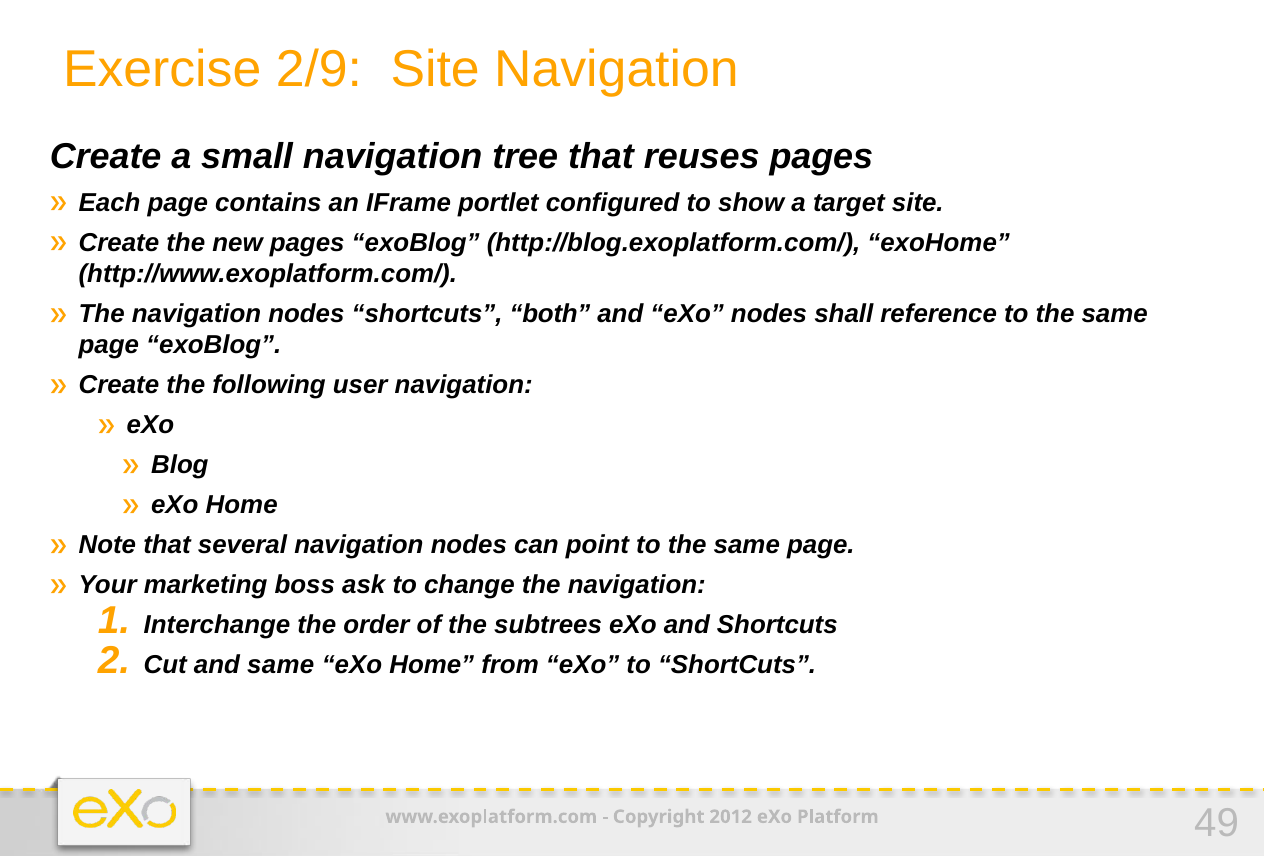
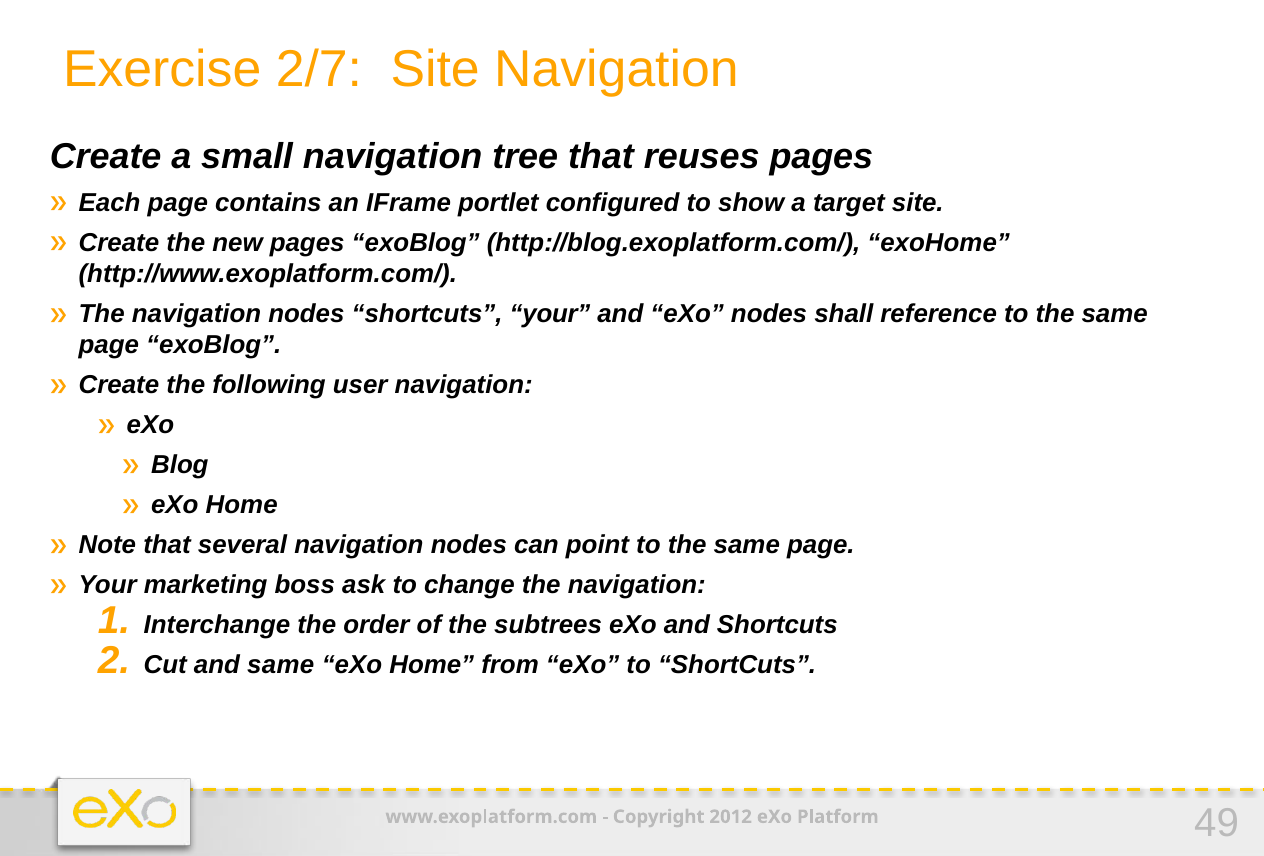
2/9: 2/9 -> 2/7
shortcuts both: both -> your
